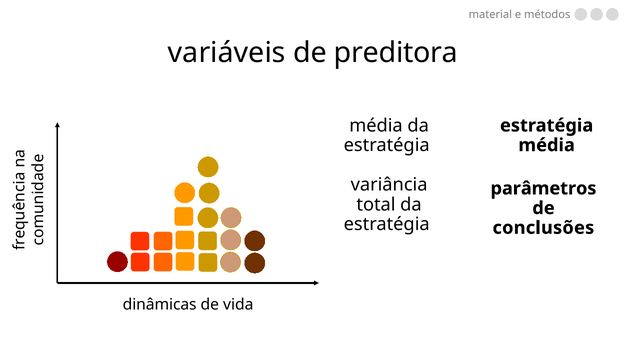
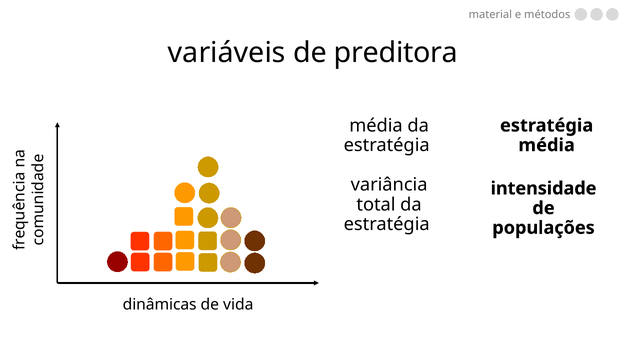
parâmetros: parâmetros -> intensidade
conclusões: conclusões -> populações
